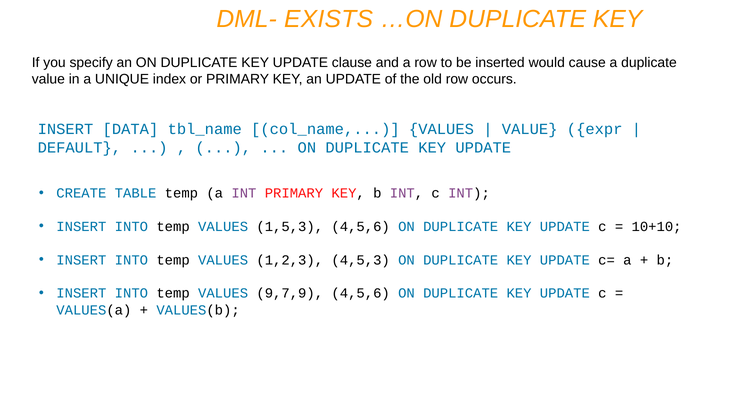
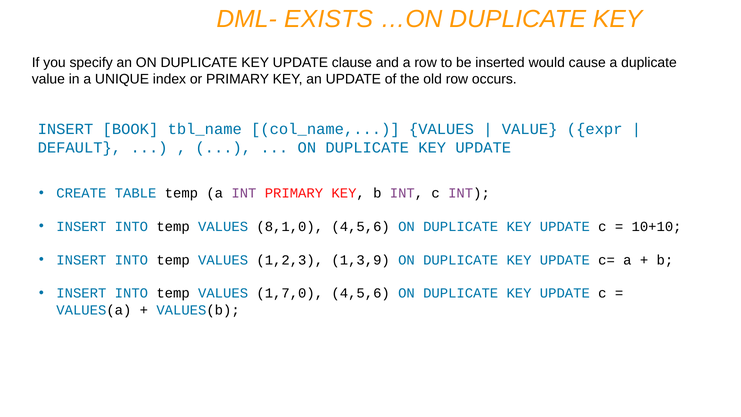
DATA: DATA -> BOOK
1,5,3: 1,5,3 -> 8,1,0
4,5,3: 4,5,3 -> 1,3,9
9,7,9: 9,7,9 -> 1,7,0
